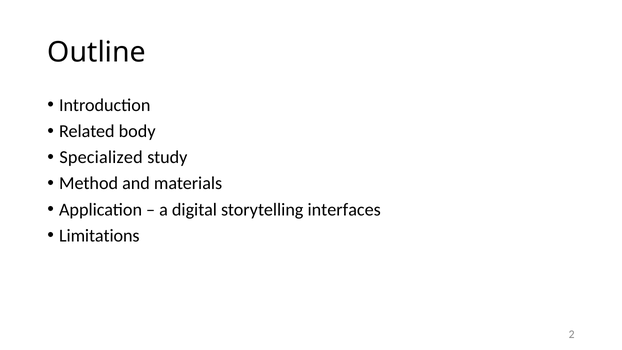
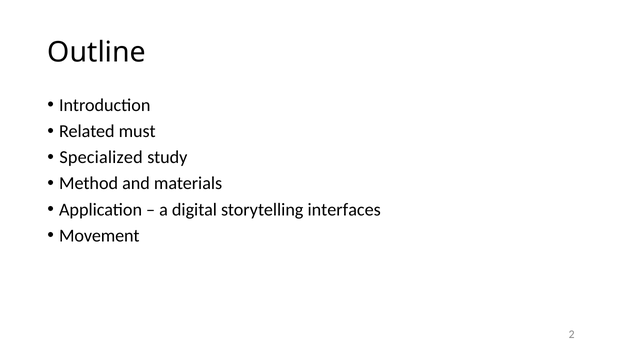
body: body -> must
Limitations: Limitations -> Movement
